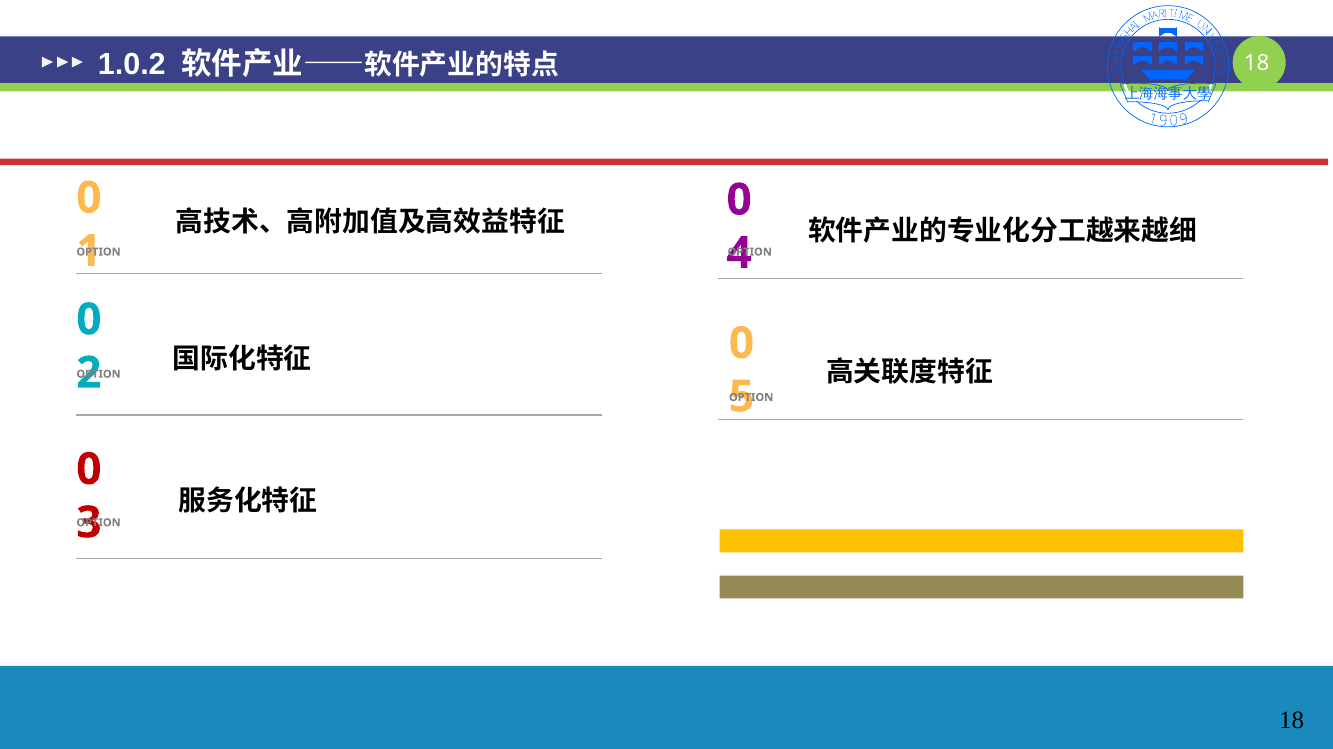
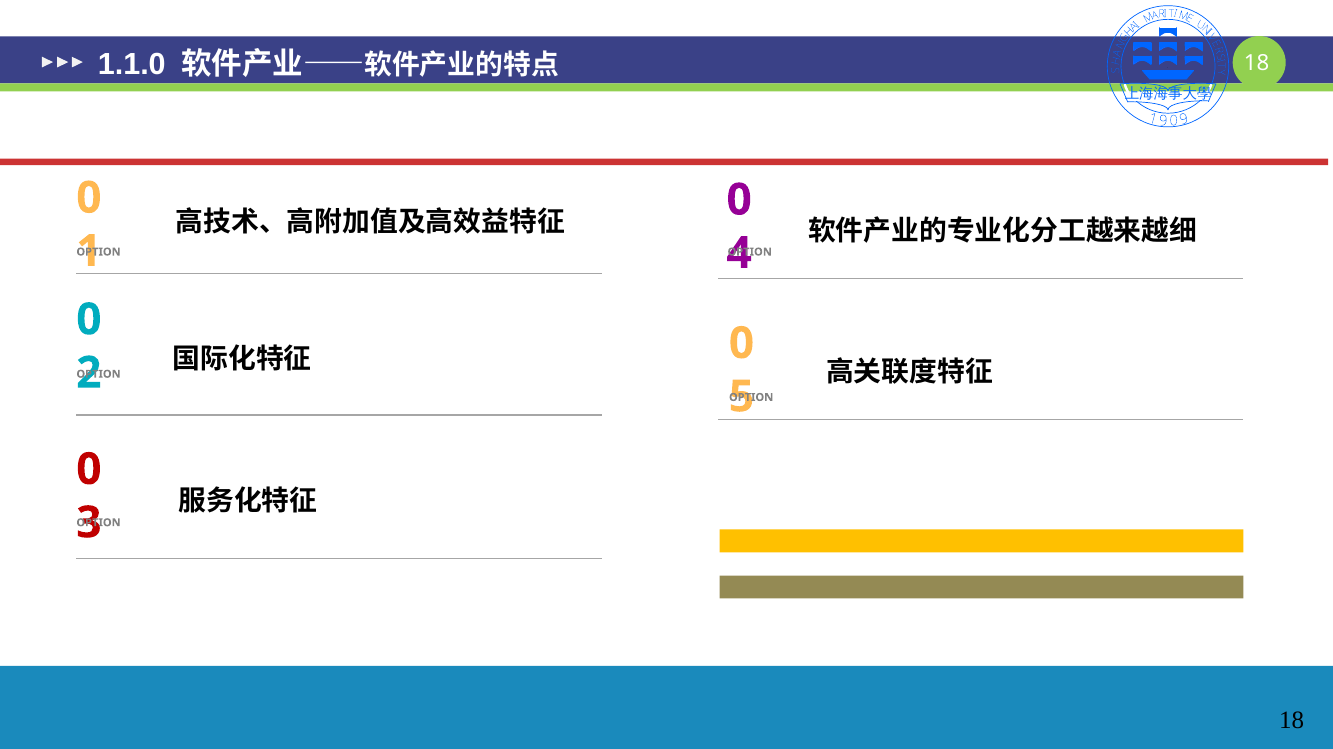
1.0.2: 1.0.2 -> 1.1.0
